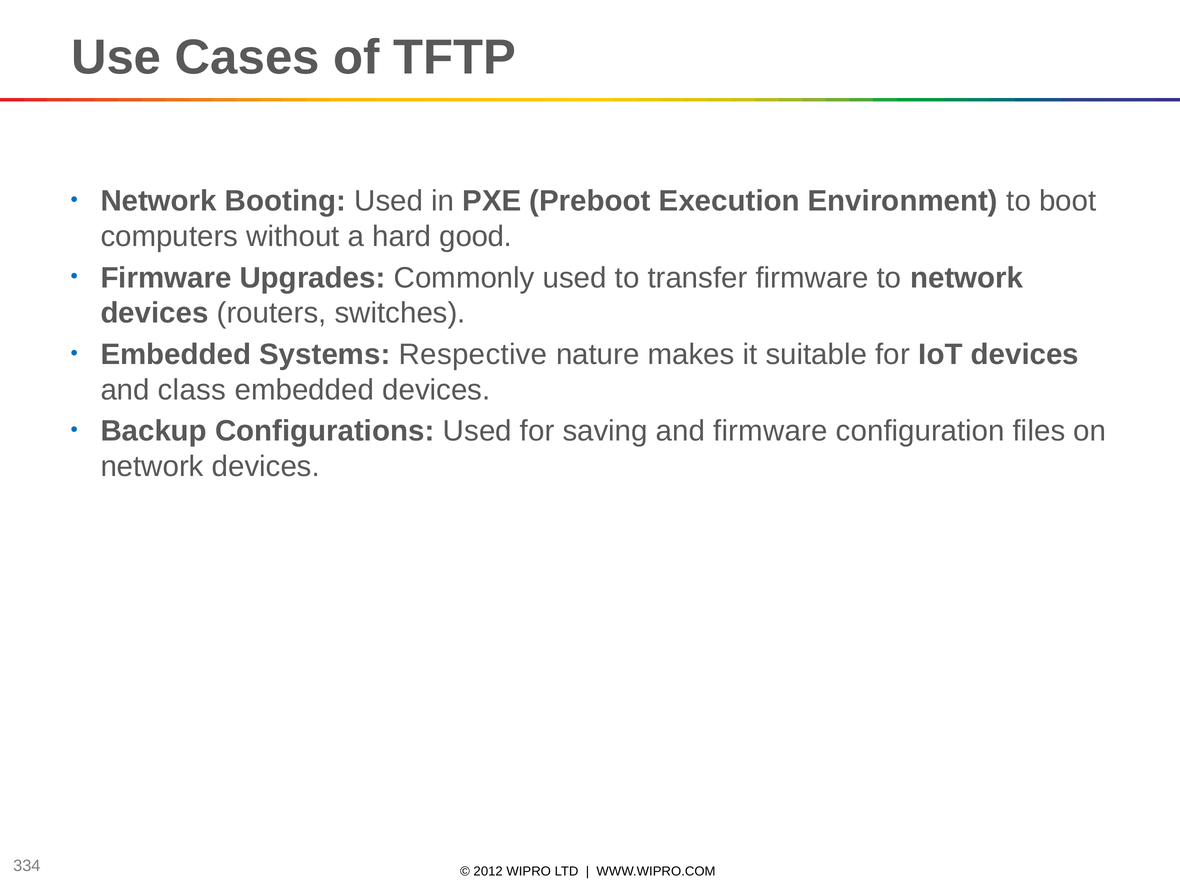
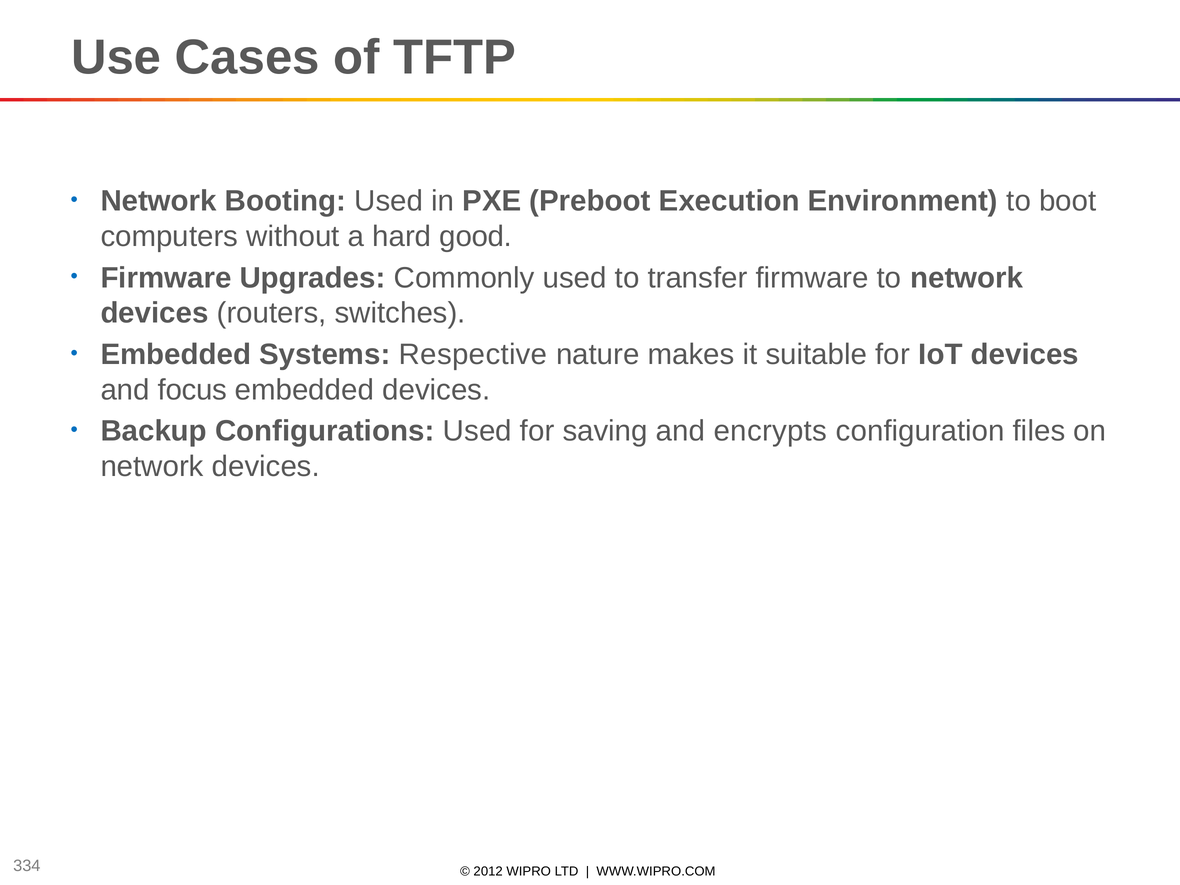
class: class -> focus
and firmware: firmware -> encrypts
